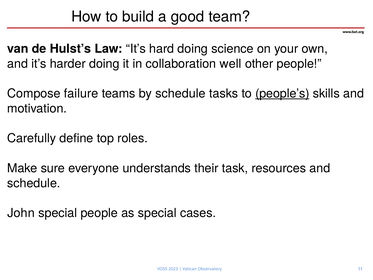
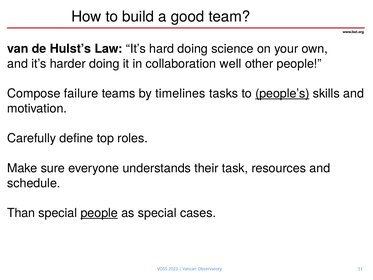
by schedule: schedule -> timelines
John: John -> Than
people at (99, 213) underline: none -> present
